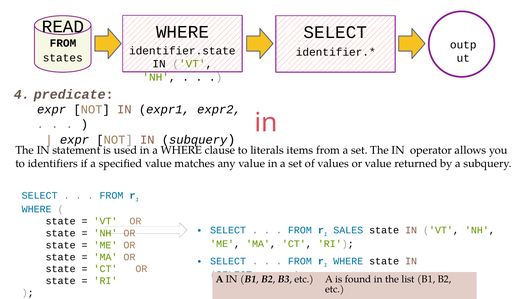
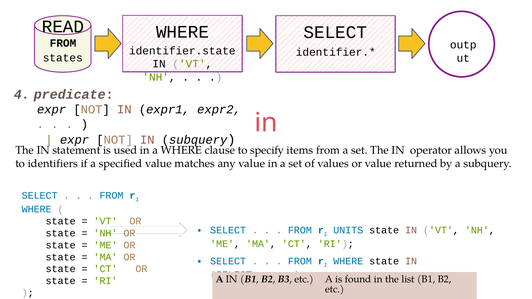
literals: literals -> specify
SALES: SALES -> UNITS
